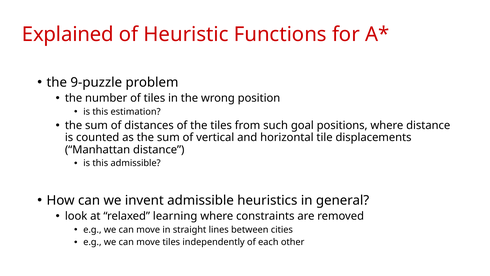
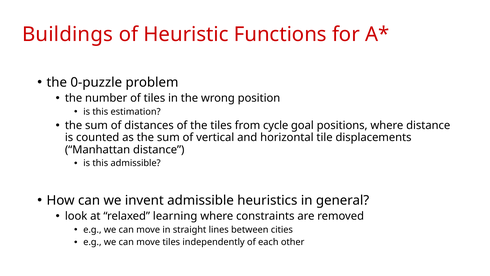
Explained: Explained -> Buildings
9-puzzle: 9-puzzle -> 0-puzzle
such: such -> cycle
